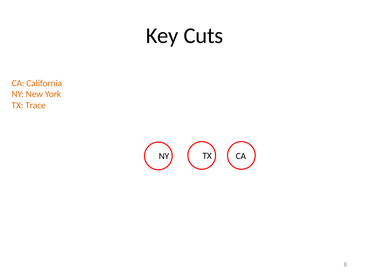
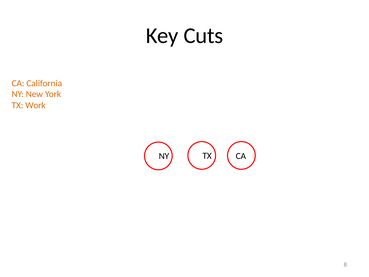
Trace: Trace -> Work
